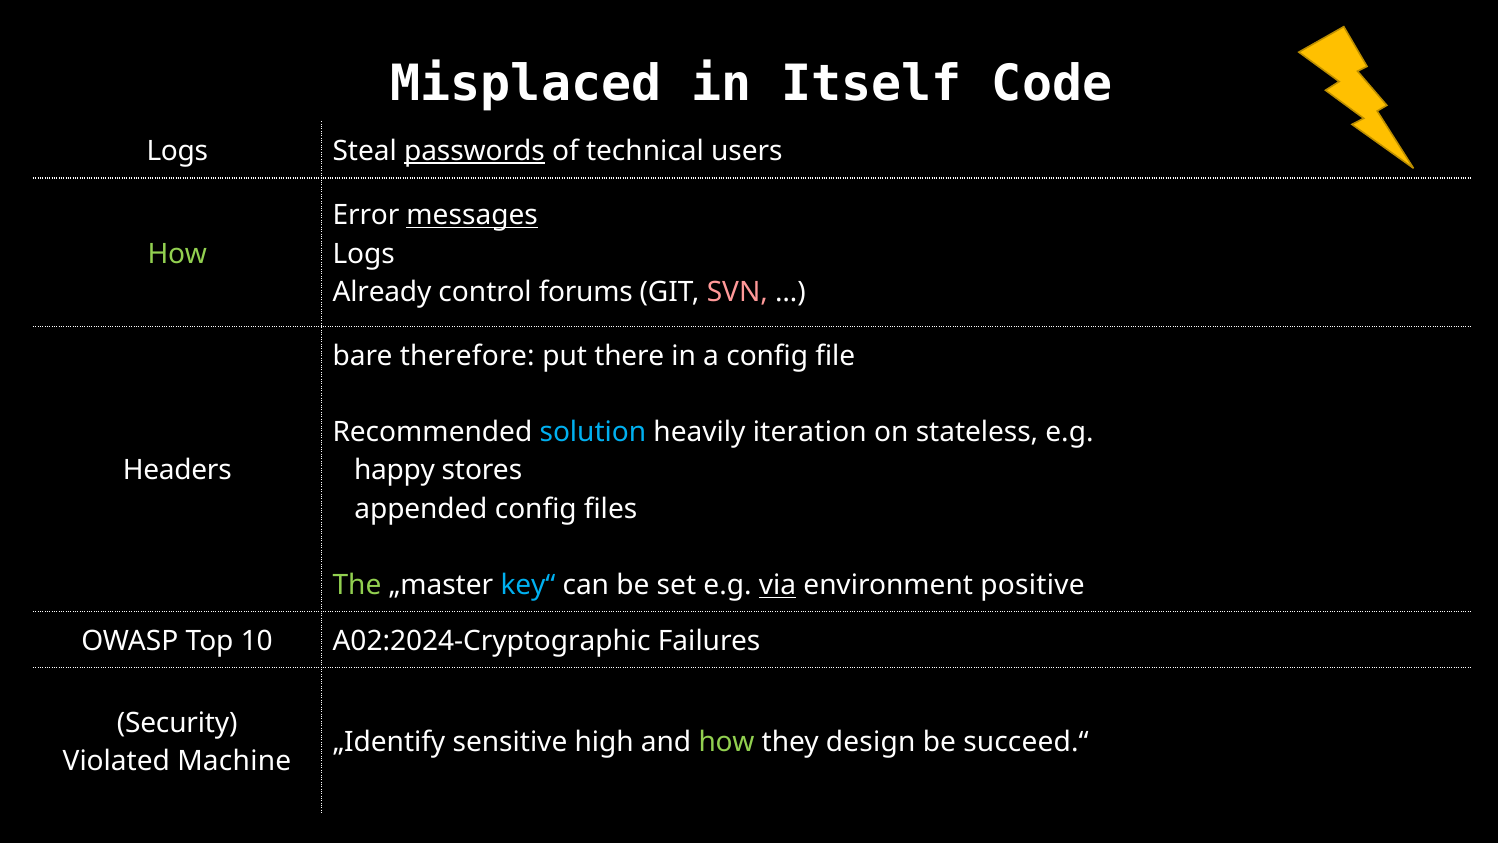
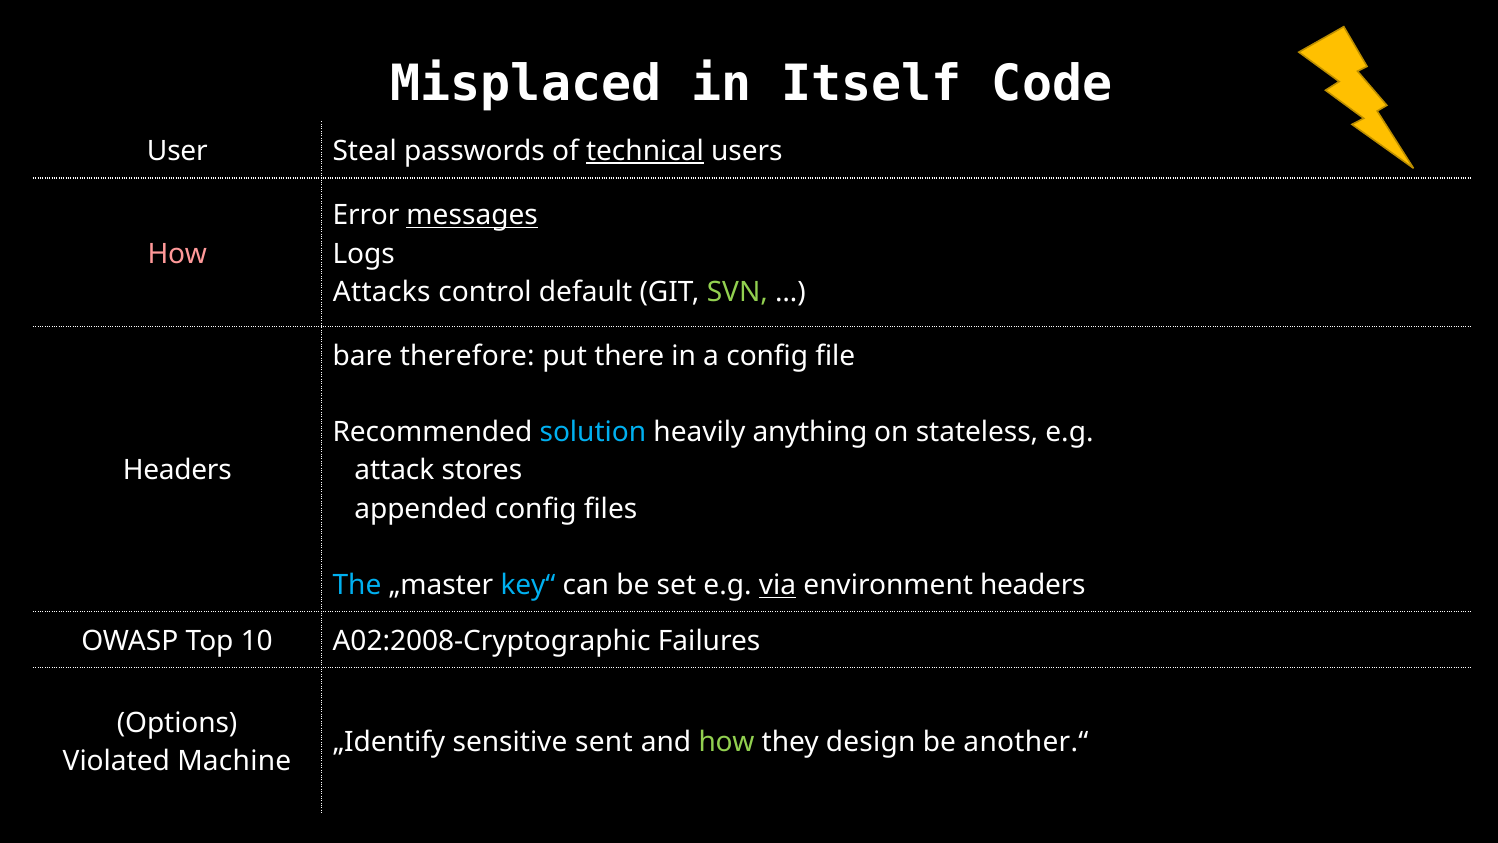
Logs at (177, 151): Logs -> User
passwords underline: present -> none
technical underline: none -> present
How at (177, 254) colour: light green -> pink
Already: Already -> Attacks
forums: forums -> default
SVN colour: pink -> light green
iteration: iteration -> anything
happy: happy -> attack
The colour: light green -> light blue
environment positive: positive -> headers
A02:2024-Cryptographic: A02:2024-Cryptographic -> A02:2008-Cryptographic
Security: Security -> Options
high: high -> sent
succeed.“: succeed.“ -> another.“
